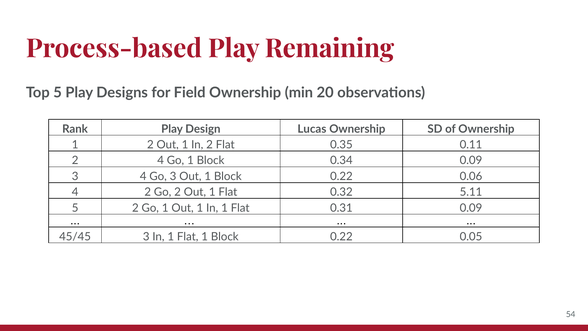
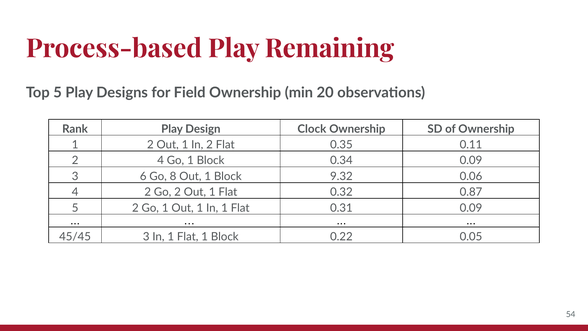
Lucas: Lucas -> Clock
3 4: 4 -> 6
Go 3: 3 -> 8
Out 1 Block 0.22: 0.22 -> 9.32
5.11: 5.11 -> 0.87
